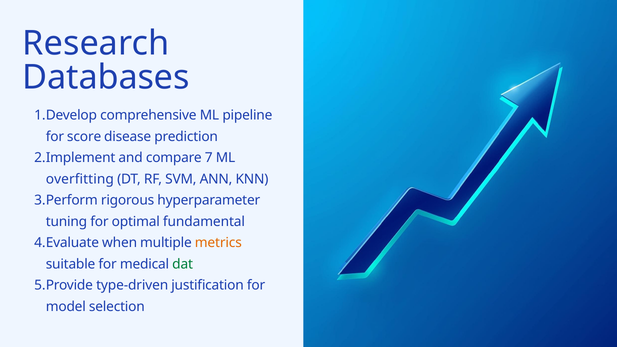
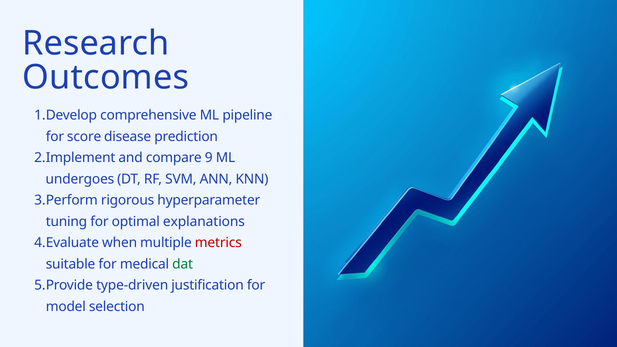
Databases: Databases -> Outcomes
7: 7 -> 9
overfitting: overfitting -> undergoes
fundamental: fundamental -> explanations
metrics colour: orange -> red
